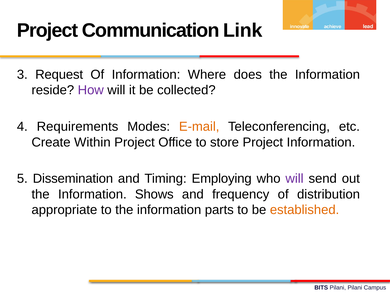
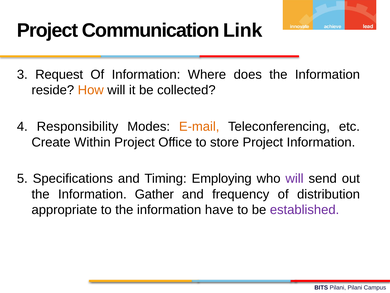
How colour: purple -> orange
Requirements: Requirements -> Responsibility
Dissemination: Dissemination -> Specifications
Shows: Shows -> Gather
parts: parts -> have
established colour: orange -> purple
